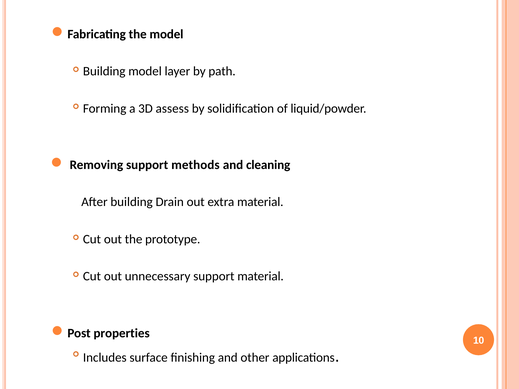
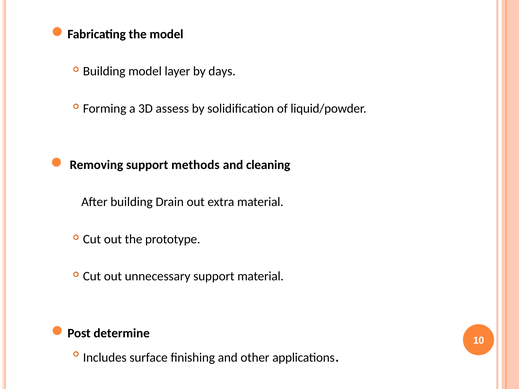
path: path -> days
properties: properties -> determine
